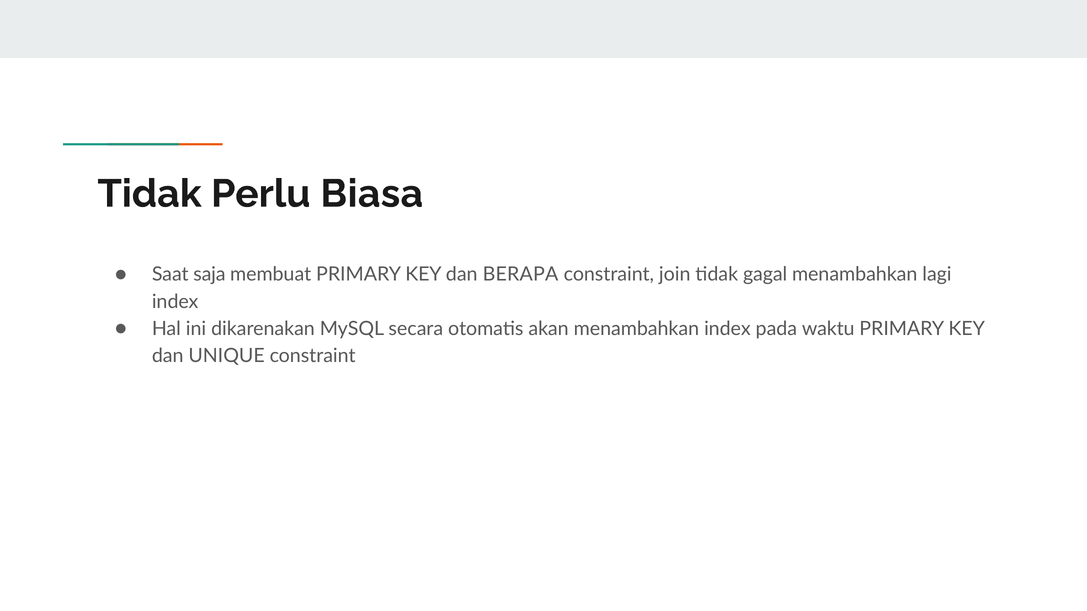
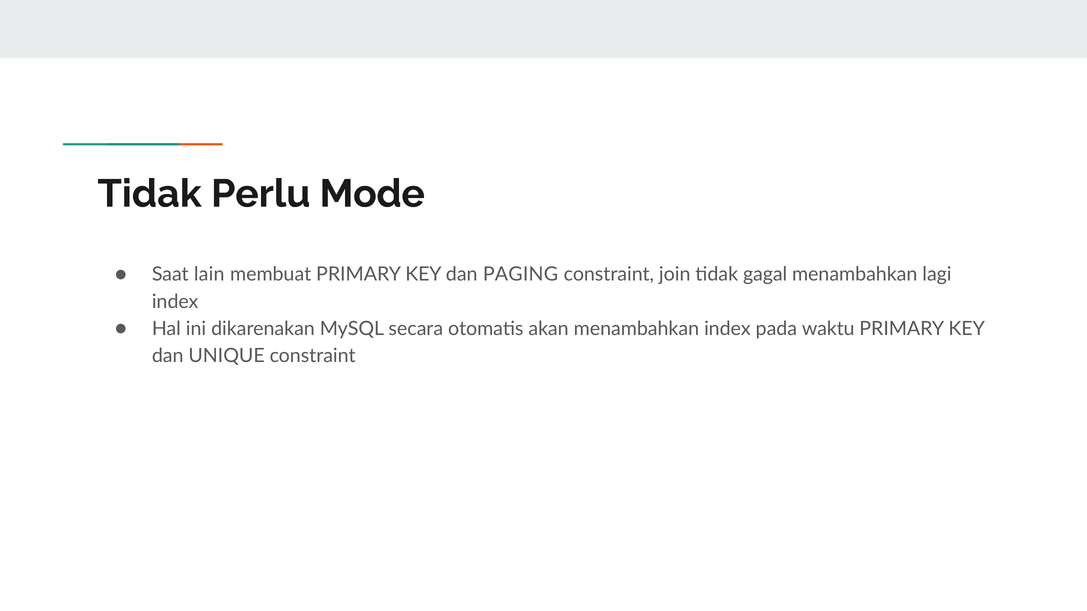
Biasa: Biasa -> Mode
saja: saja -> lain
BERAPA: BERAPA -> PAGING
